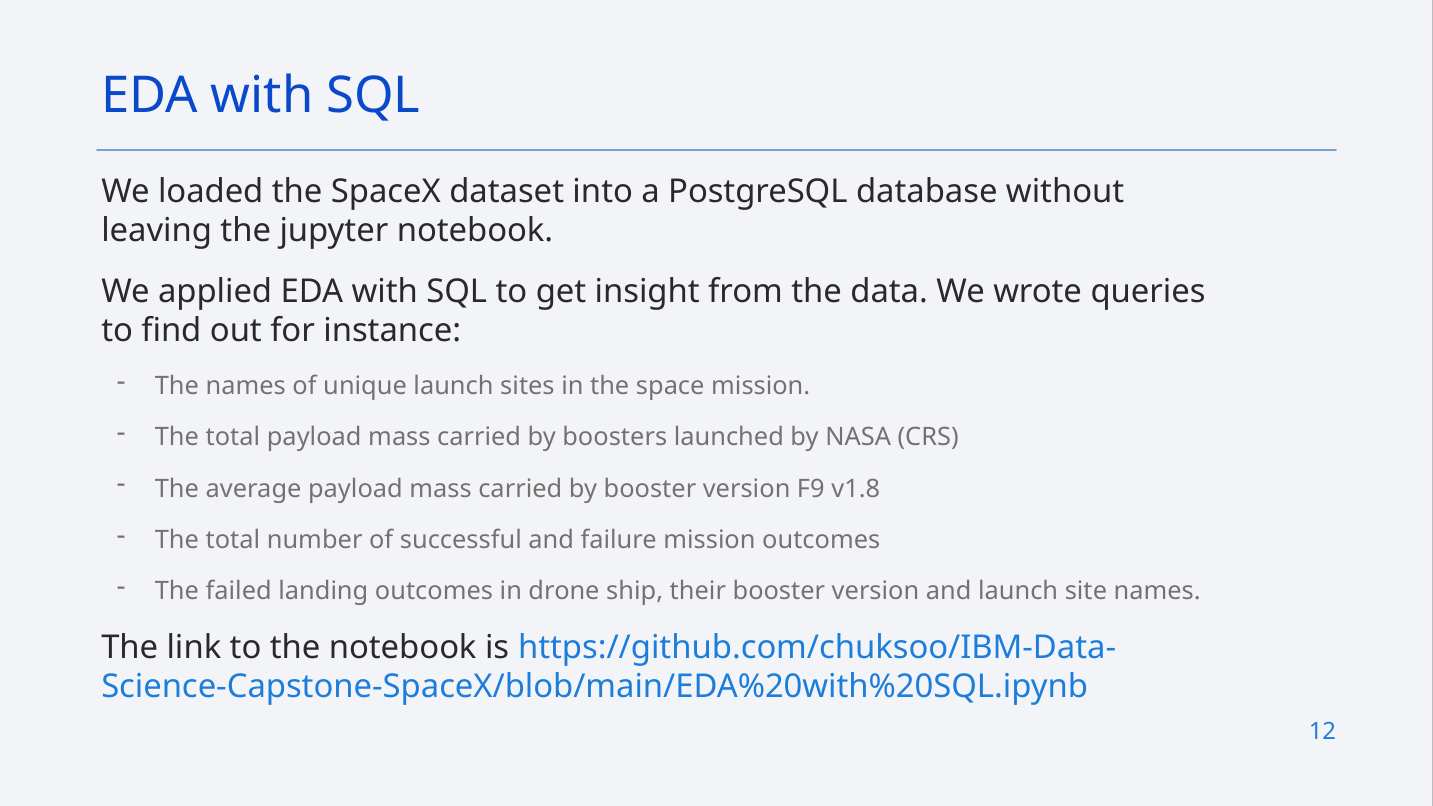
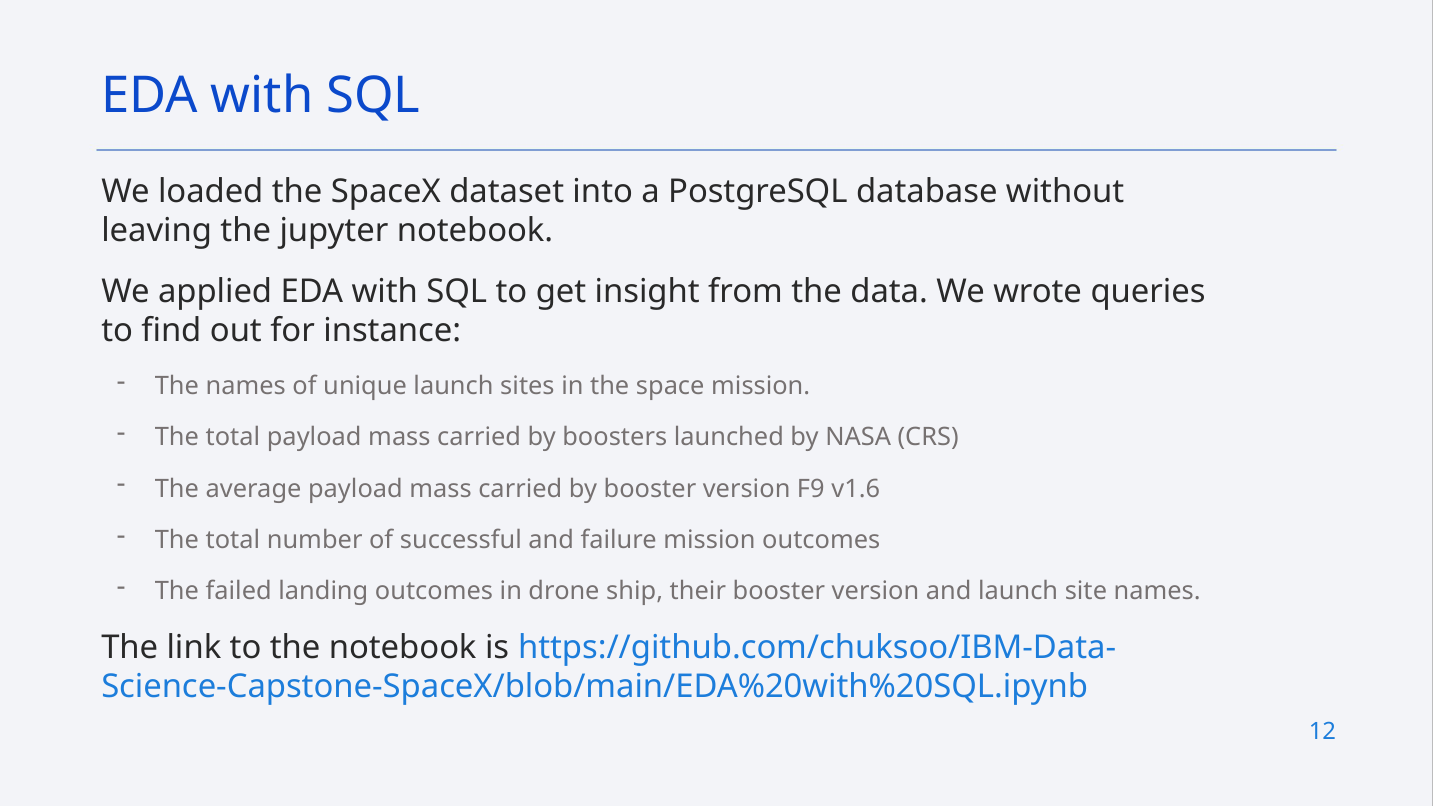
v1.8: v1.8 -> v1.6
